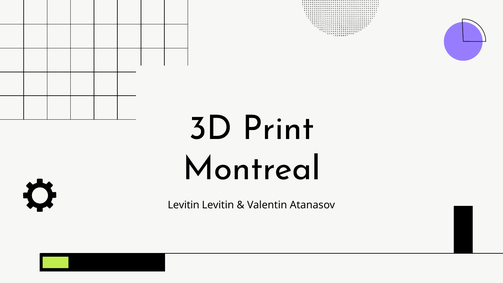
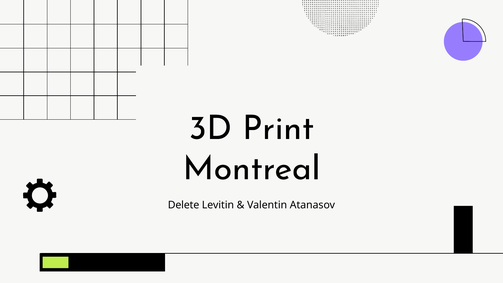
Levitin at (184, 205): Levitin -> Delete
